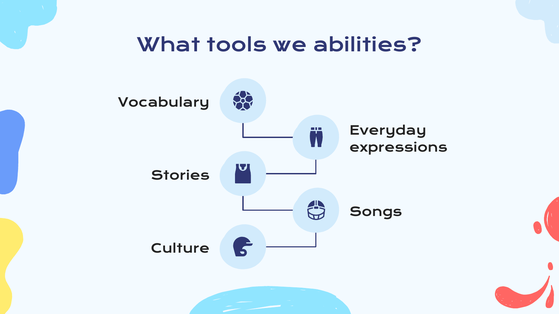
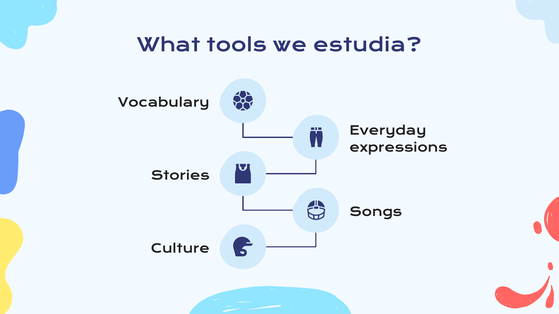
abilities: abilities -> estudia
